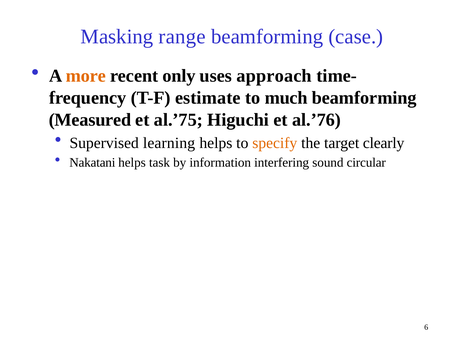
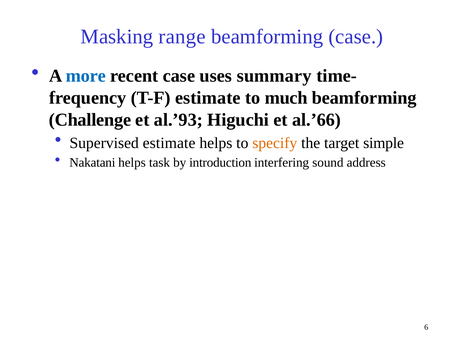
more colour: orange -> blue
recent only: only -> case
approach: approach -> summary
Measured: Measured -> Challenge
al.’75: al.’75 -> al.’93
al.’76: al.’76 -> al.’66
Supervised learning: learning -> estimate
clearly: clearly -> simple
information: information -> introduction
circular: circular -> address
